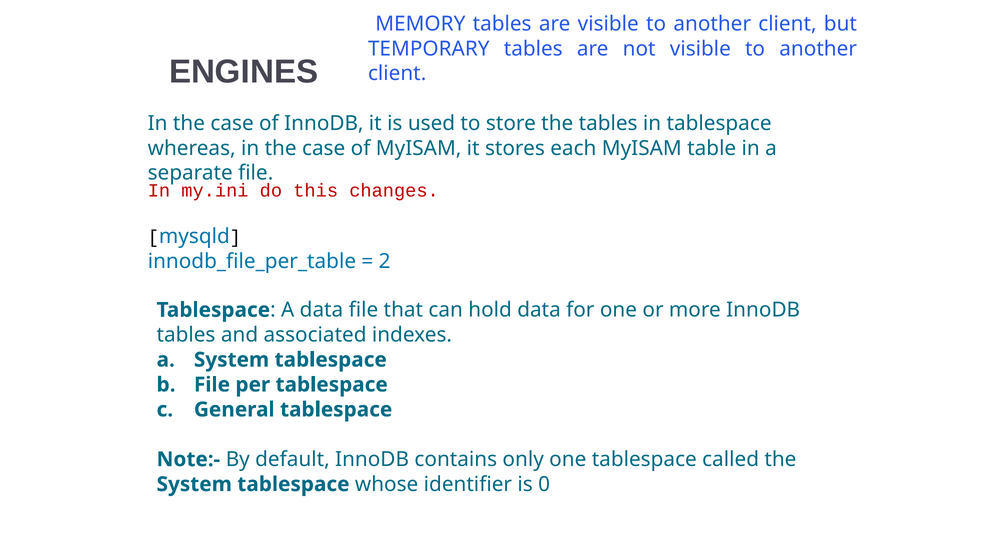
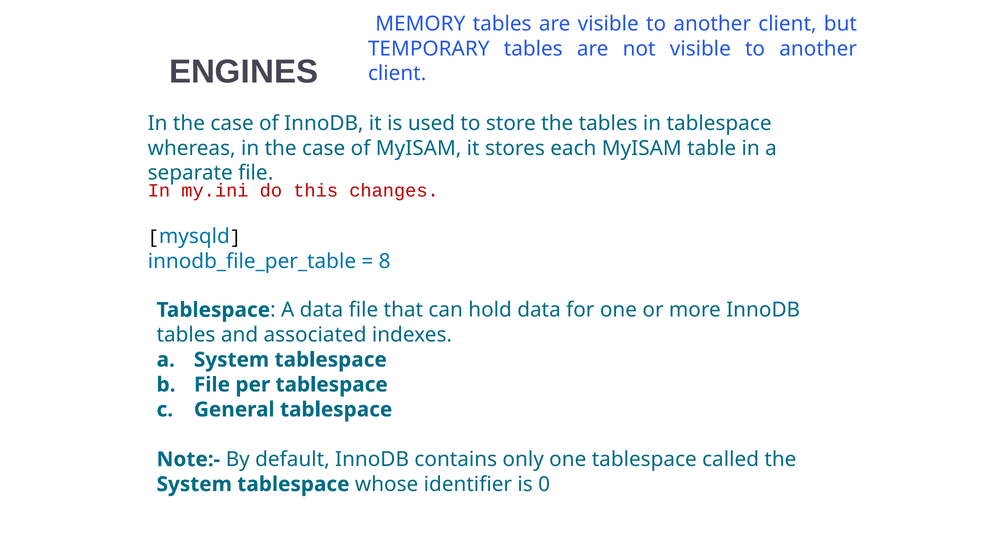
2: 2 -> 8
